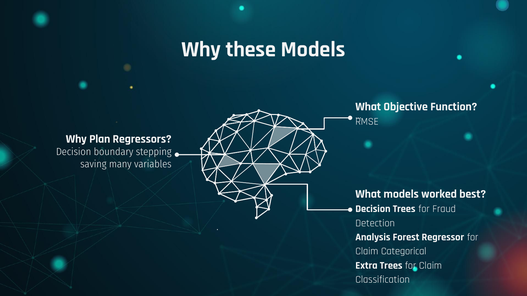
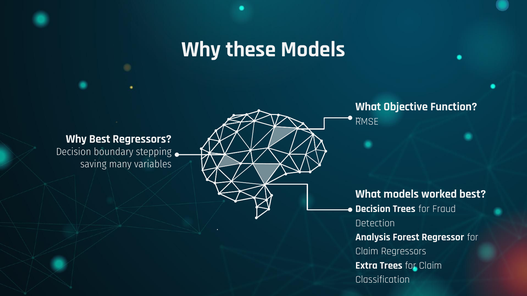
Why Plan: Plan -> Best
Claim Categorical: Categorical -> Regressors
